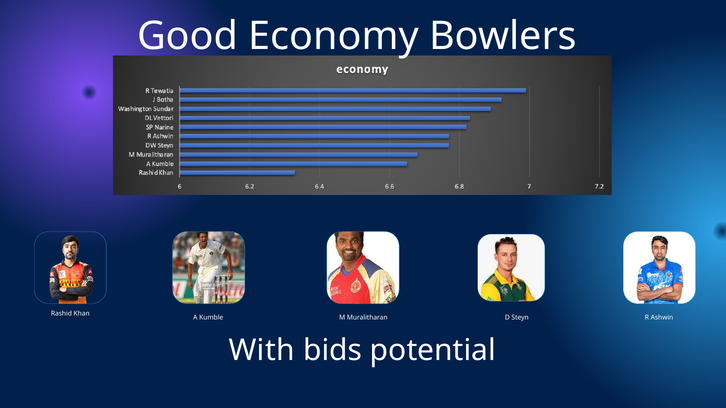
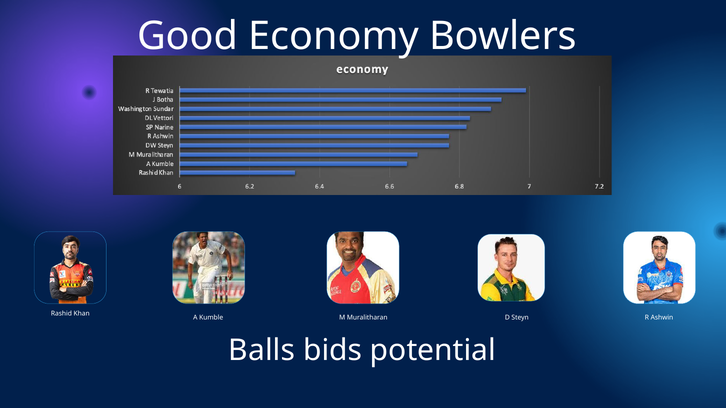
With: With -> Balls
